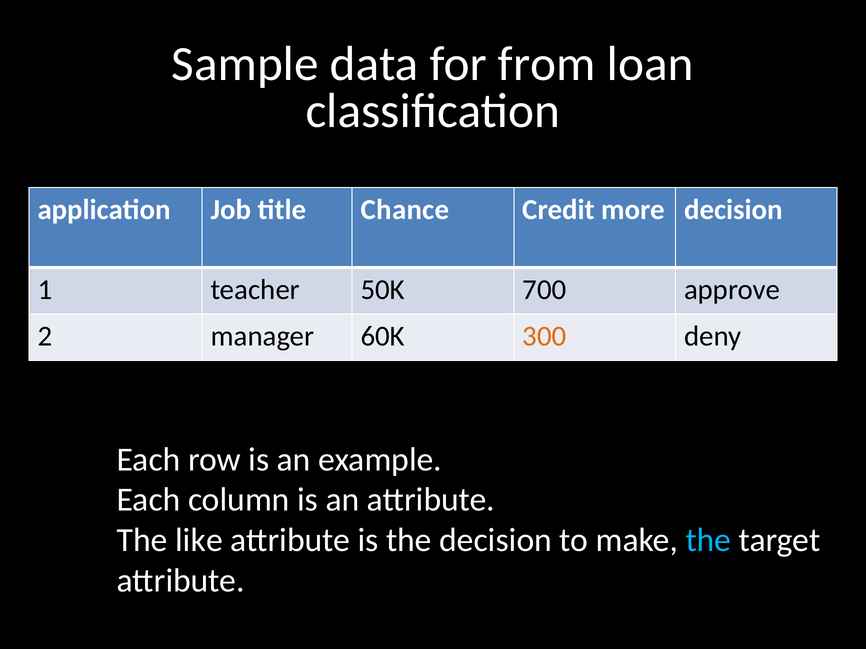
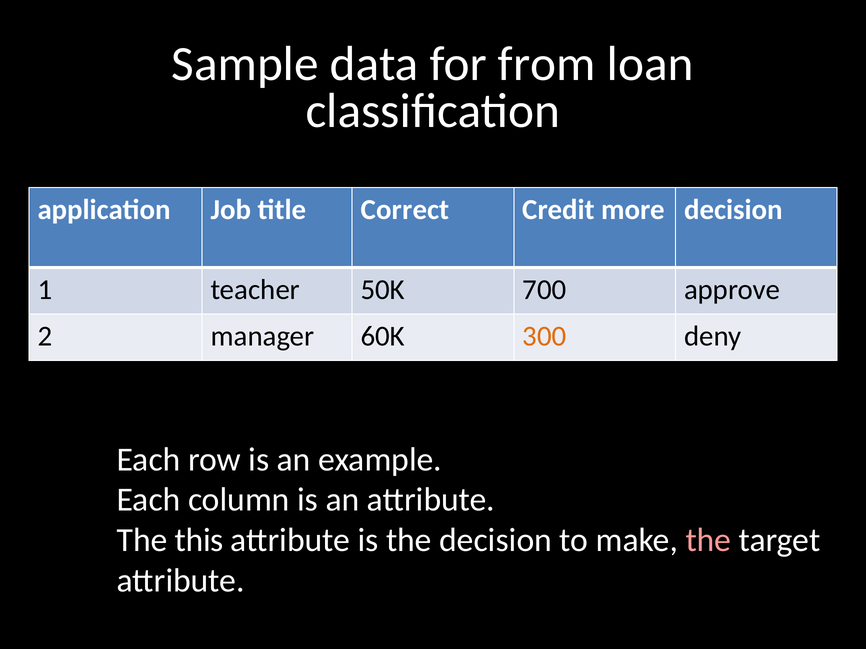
Chance: Chance -> Correct
like: like -> this
the at (708, 541) colour: light blue -> pink
